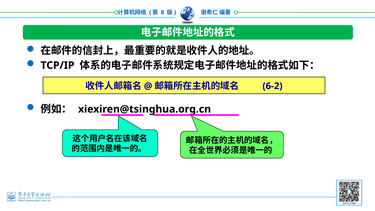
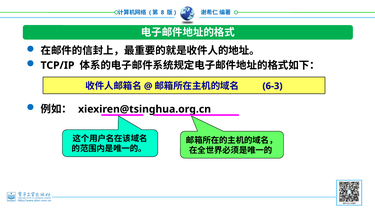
6-2: 6-2 -> 6-3
